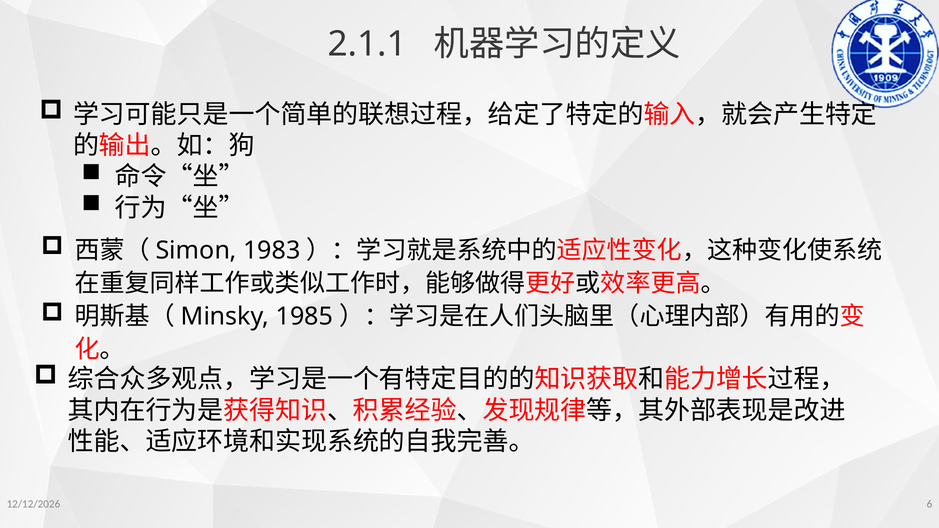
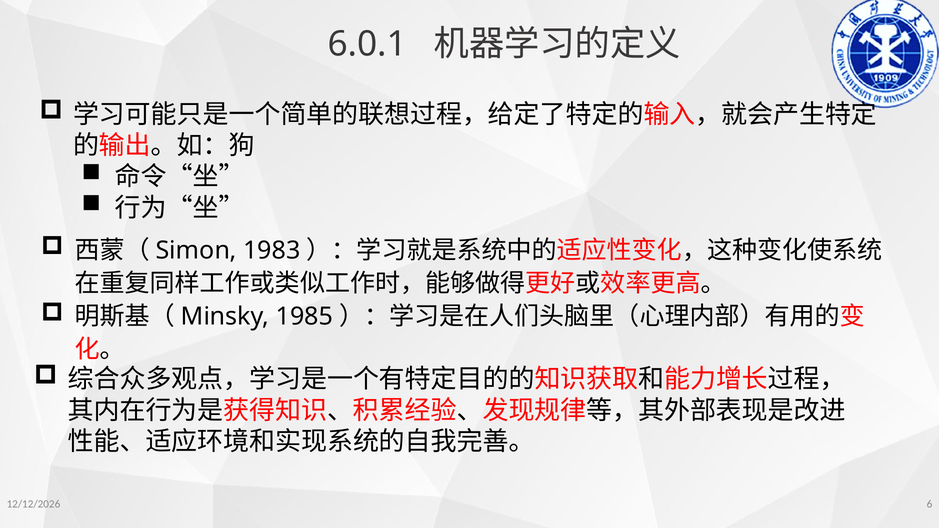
2.1.1: 2.1.1 -> 6.0.1
